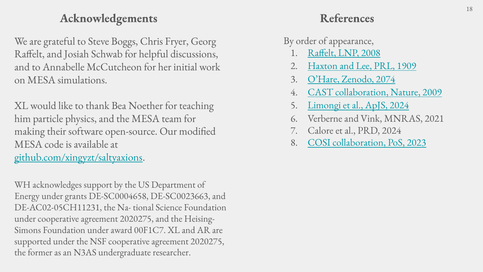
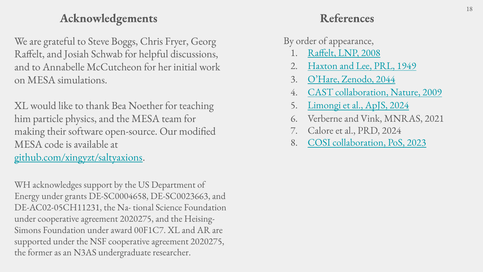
1909: 1909 -> 1949
2074: 2074 -> 2044
